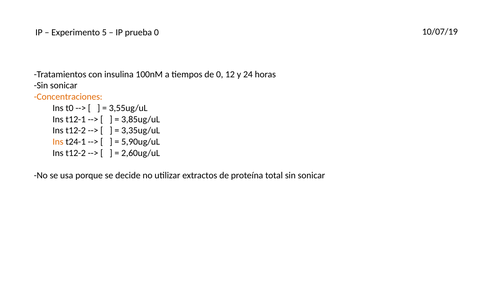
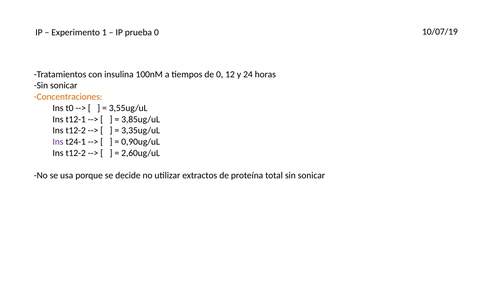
5: 5 -> 1
Ins at (58, 142) colour: orange -> purple
5,90ug/uL: 5,90ug/uL -> 0,90ug/uL
